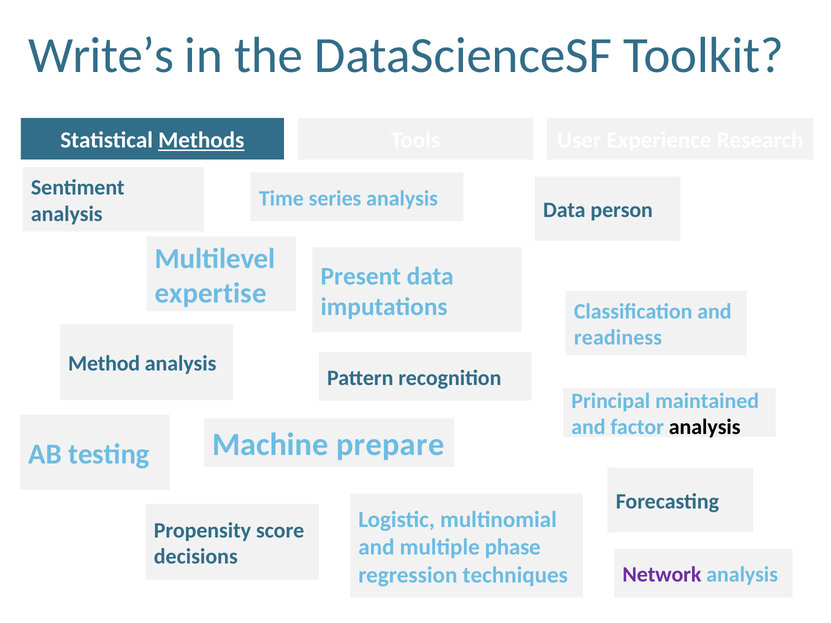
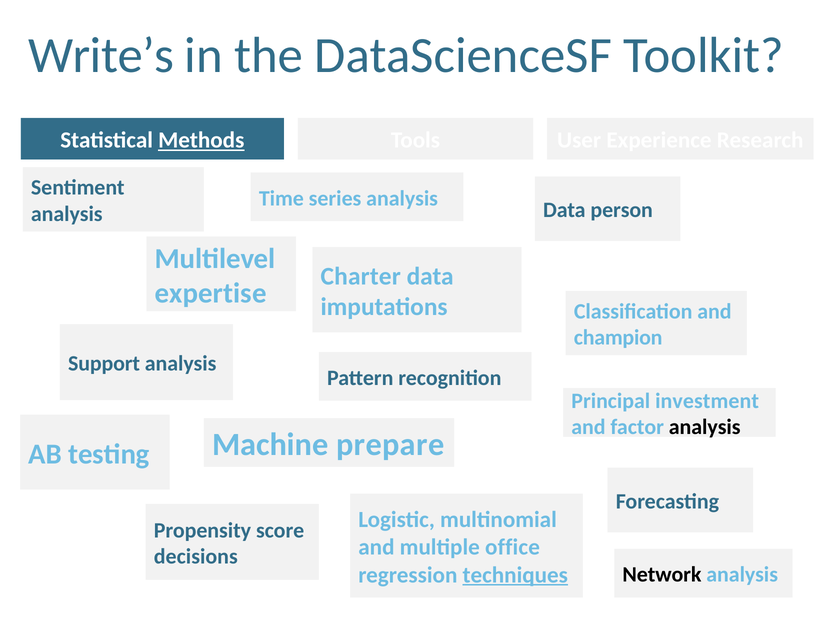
Present: Present -> Charter
readiness: readiness -> champion
Method: Method -> Support
maintained: maintained -> investment
phase: phase -> office
techniques underline: none -> present
Network colour: purple -> black
